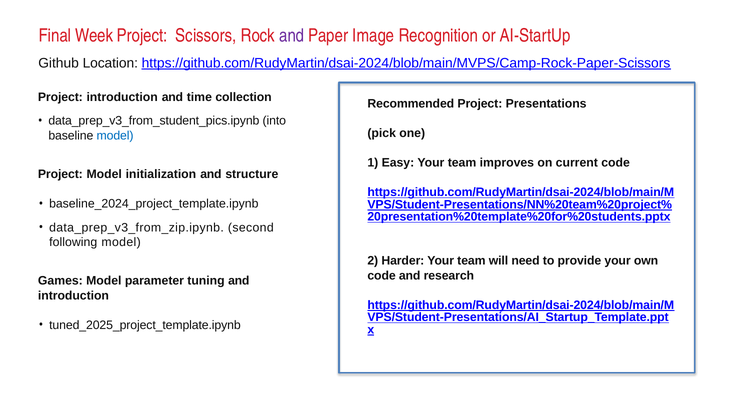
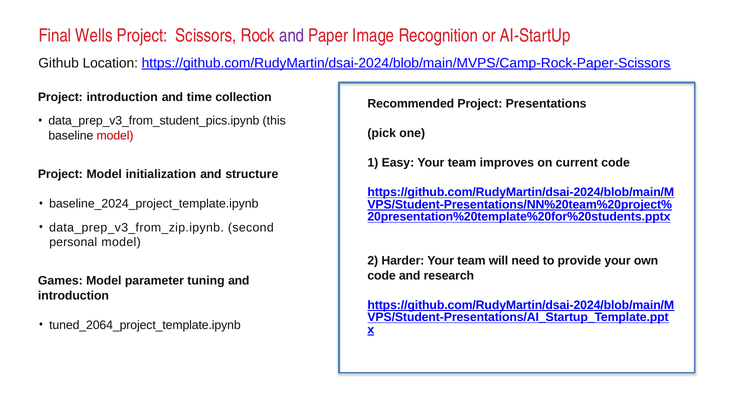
Week: Week -> Wells
into: into -> this
model at (115, 136) colour: blue -> red
following: following -> personal
tuned_2025_project_template.ipynb: tuned_2025_project_template.ipynb -> tuned_2064_project_template.ipynb
